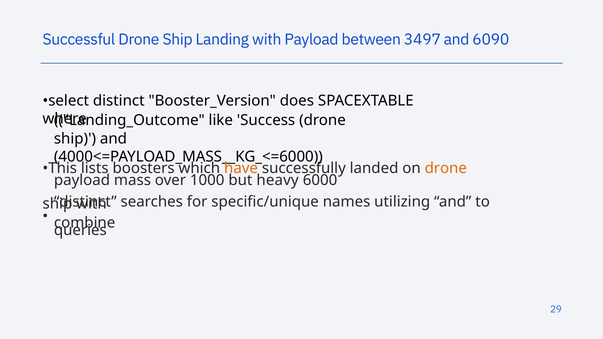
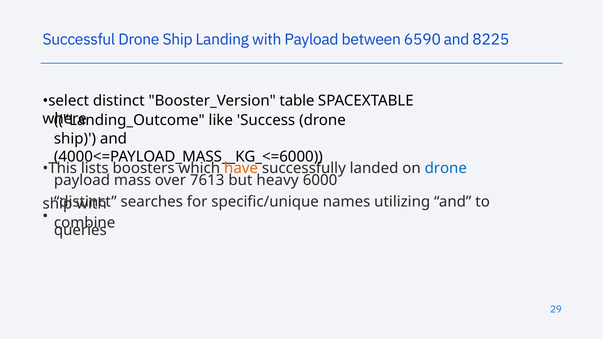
3497: 3497 -> 6590
6090: 6090 -> 8225
does: does -> table
drone at (446, 168) colour: orange -> blue
1000: 1000 -> 7613
